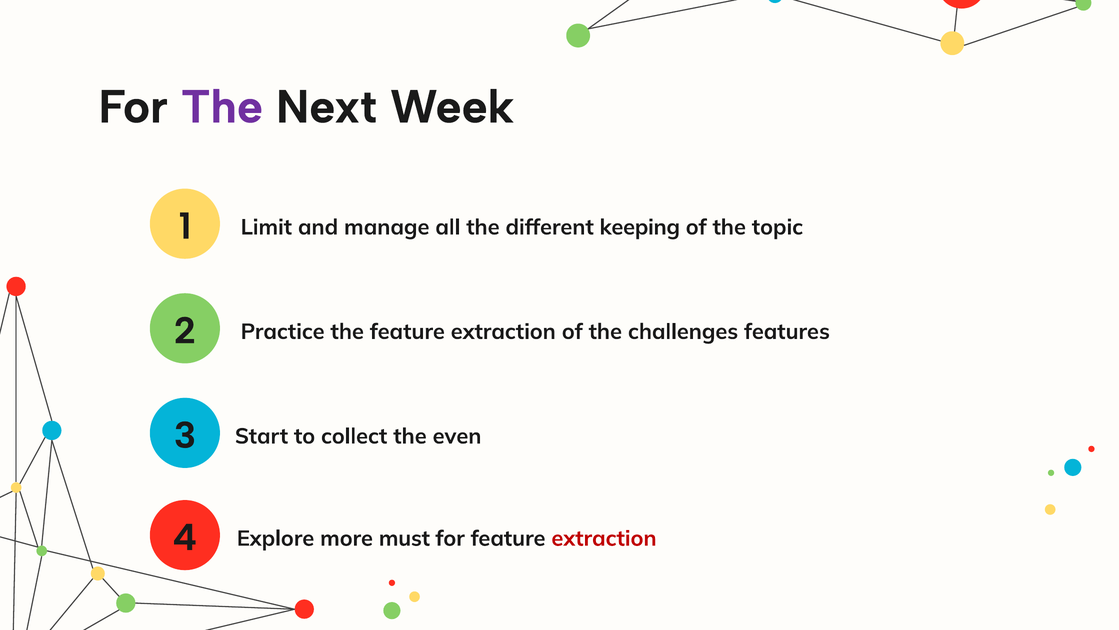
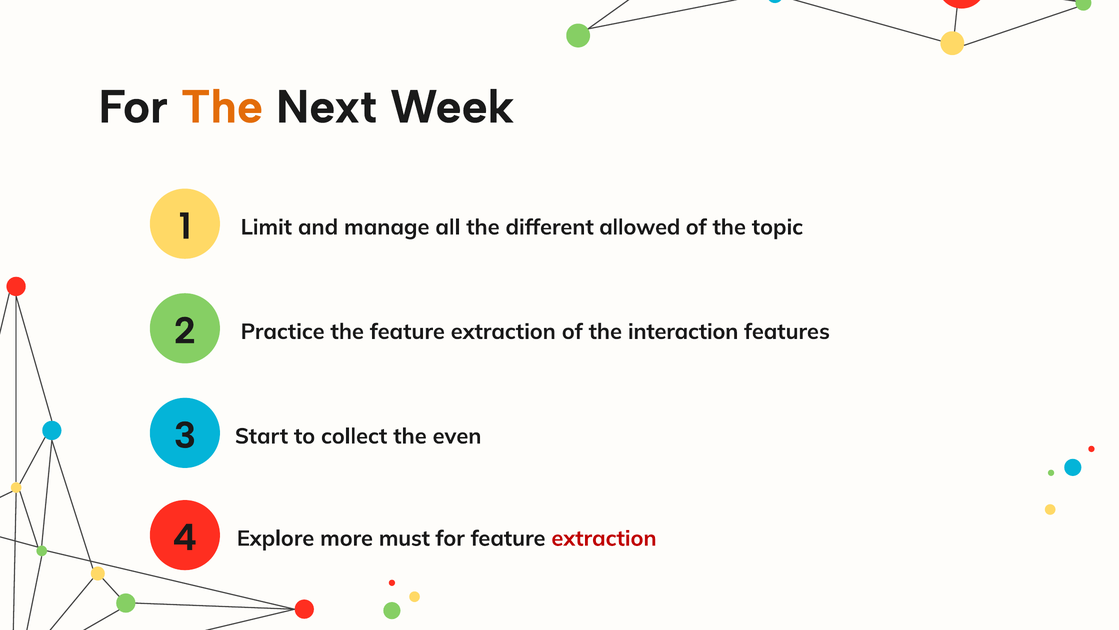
The at (222, 107) colour: purple -> orange
keeping: keeping -> allowed
challenges: challenges -> interaction
